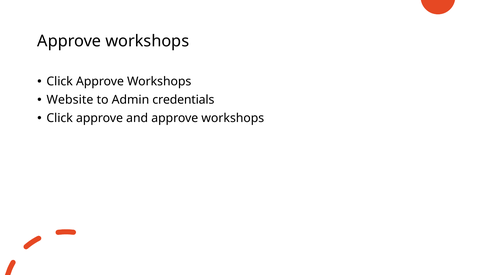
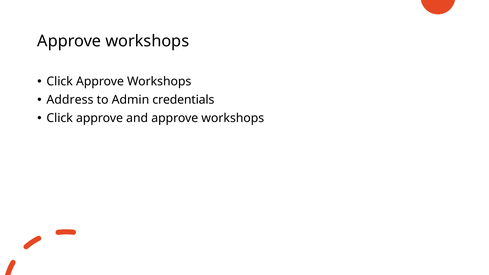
Website: Website -> Address
